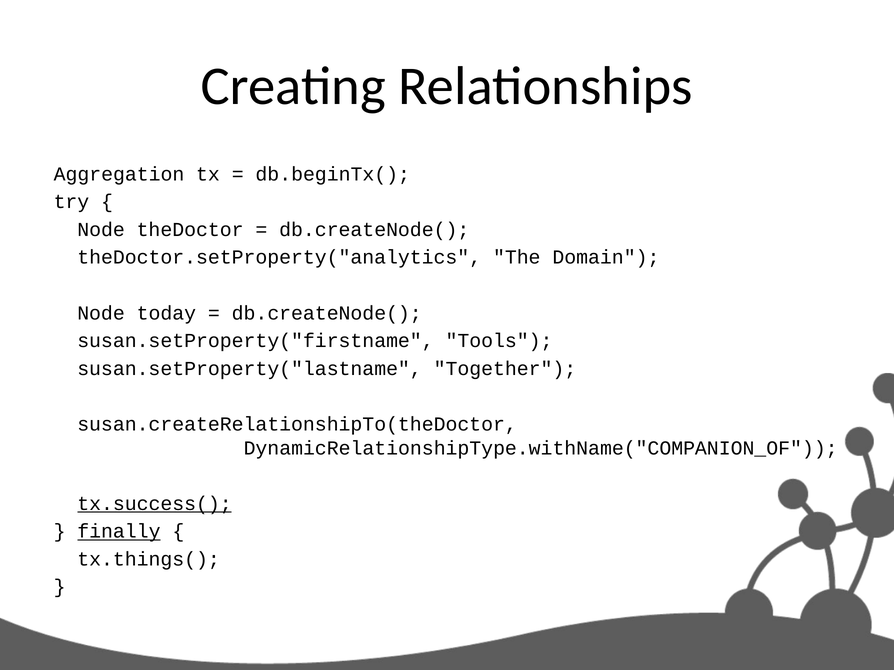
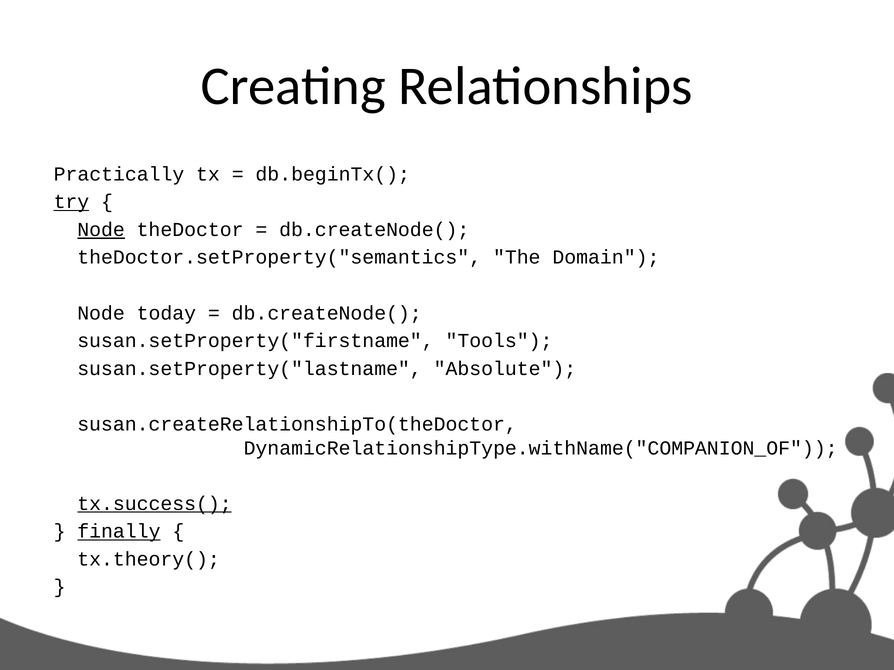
Aggregation: Aggregation -> Practically
try underline: none -> present
Node at (101, 230) underline: none -> present
theDoctor.setProperty("analytics: theDoctor.setProperty("analytics -> theDoctor.setProperty("semantics
Together: Together -> Absolute
tx.things(: tx.things( -> tx.theory(
